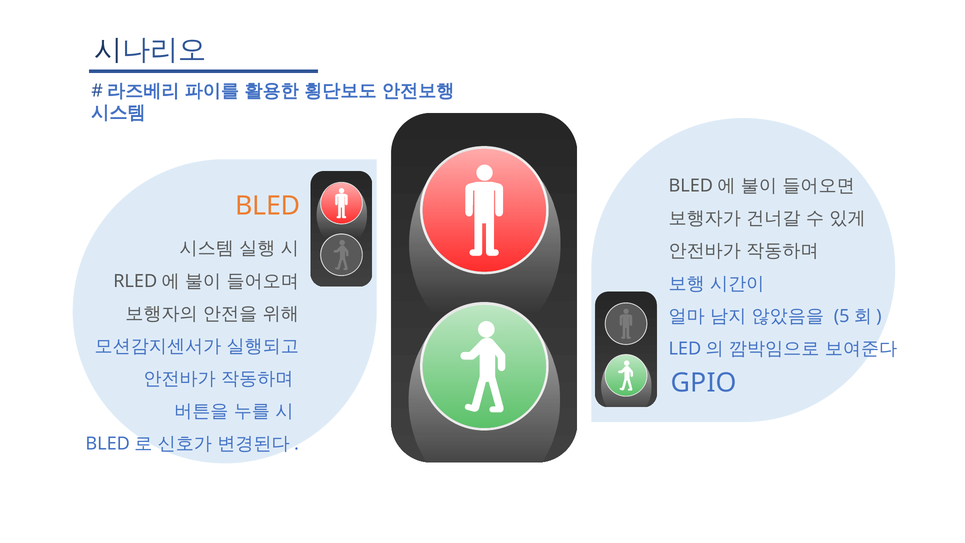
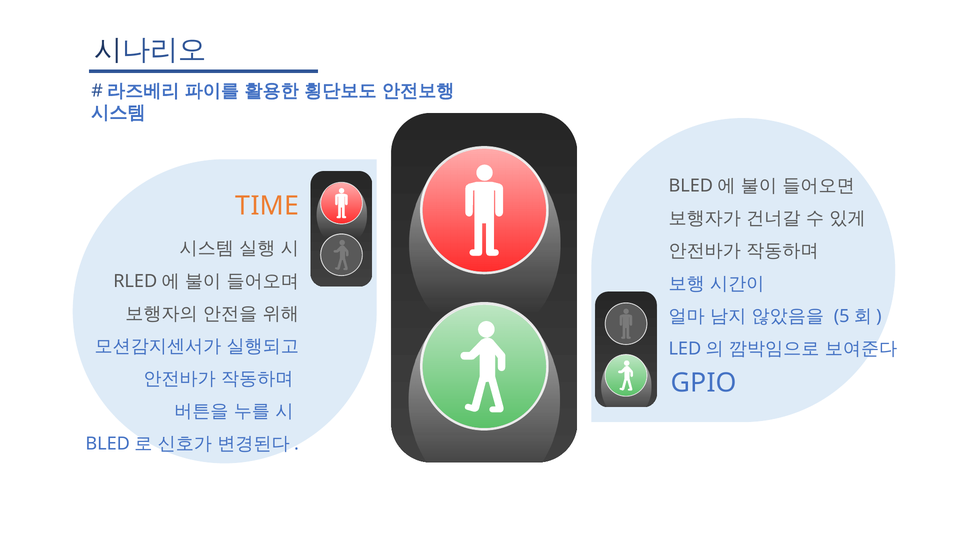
BLED: BLED -> TIME
